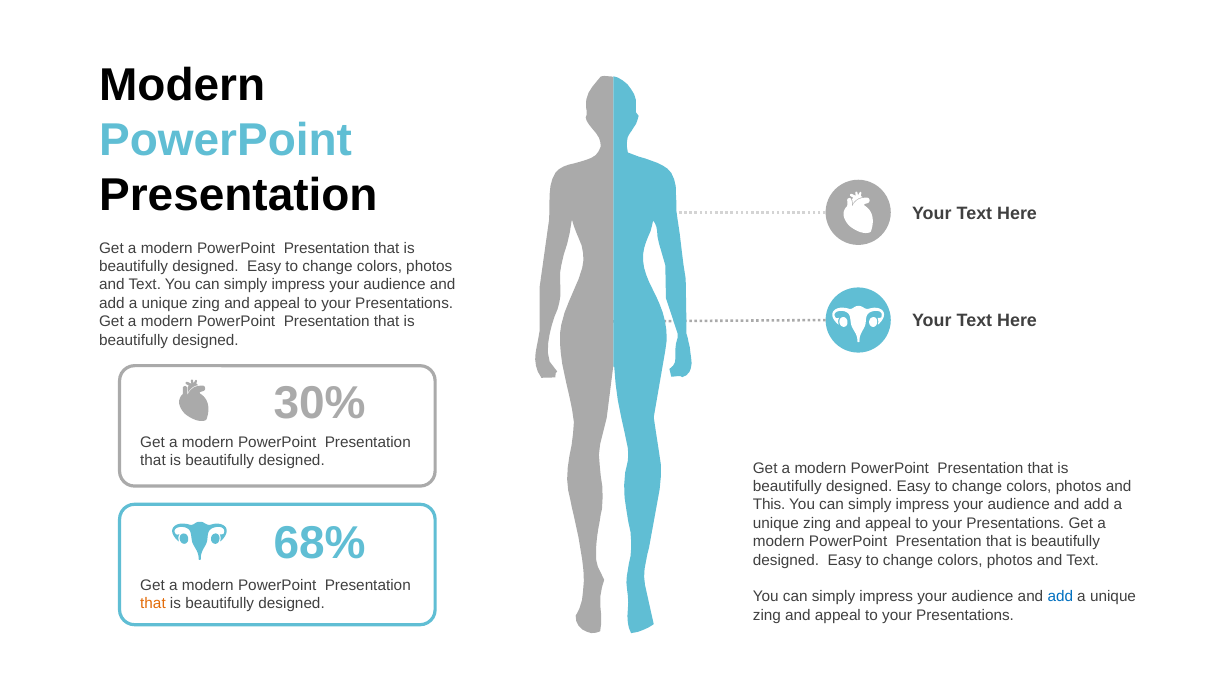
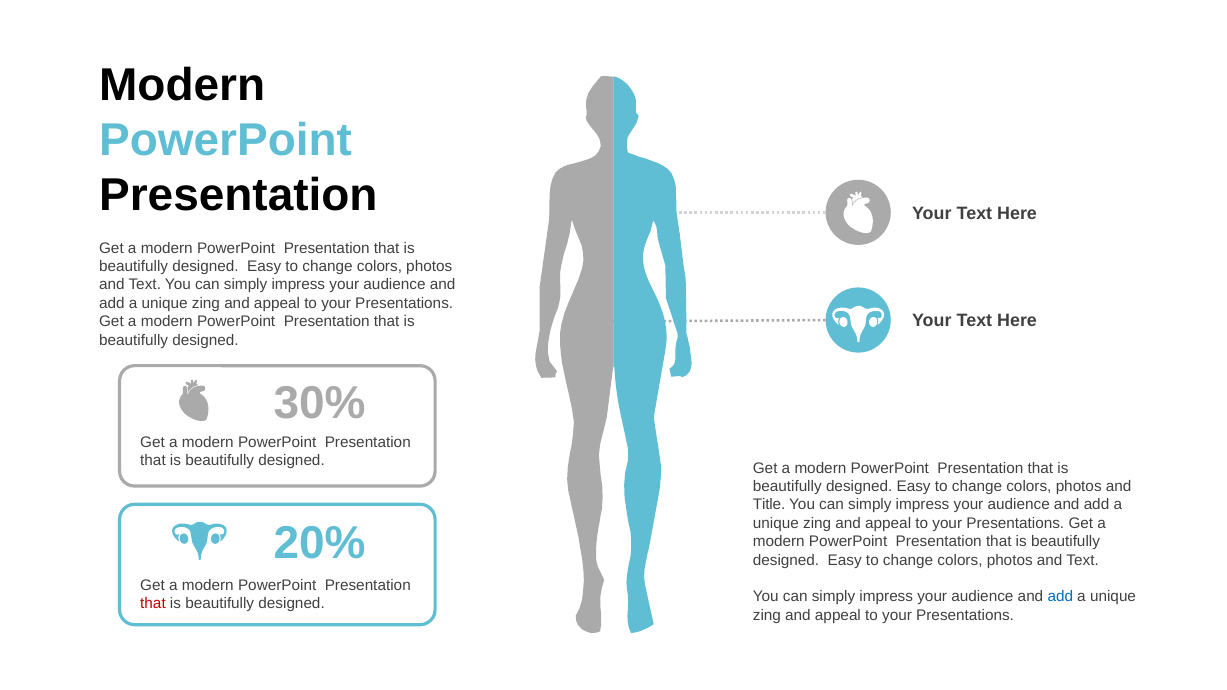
This: This -> Title
68%: 68% -> 20%
that at (153, 604) colour: orange -> red
